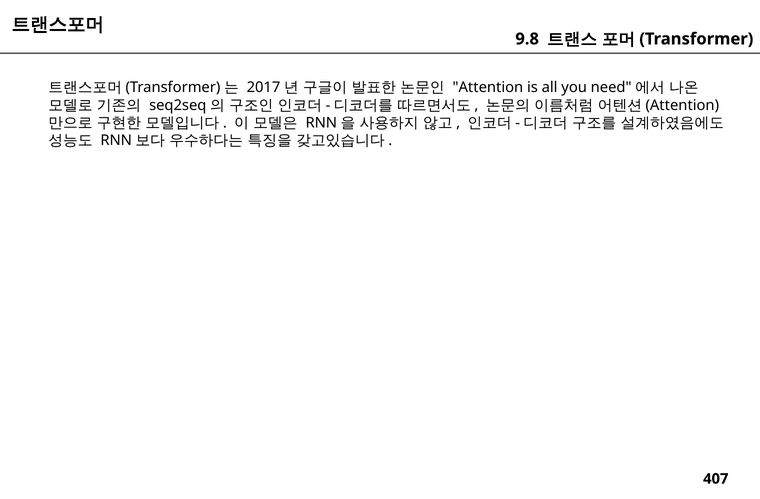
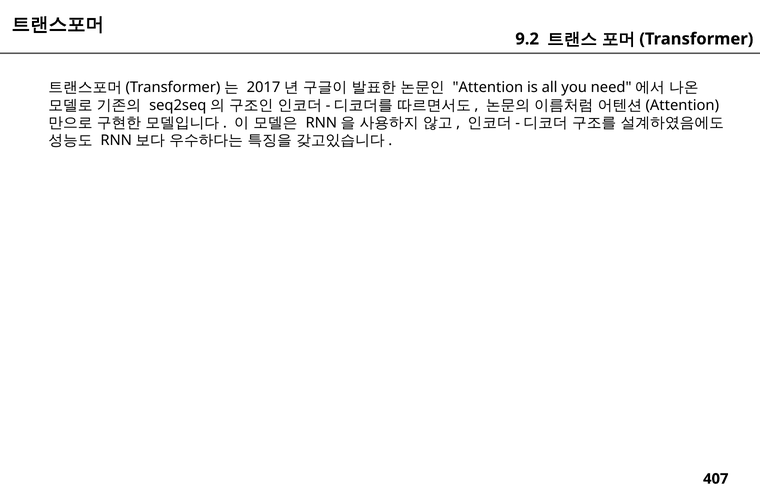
9.8: 9.8 -> 9.2
